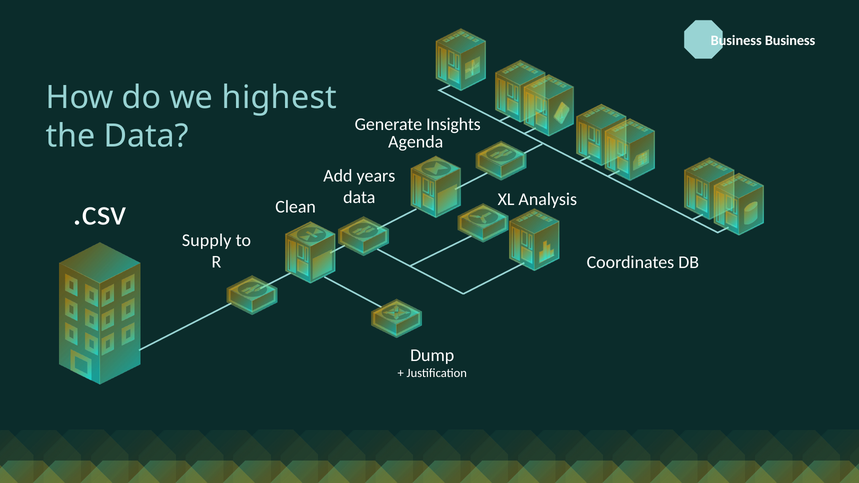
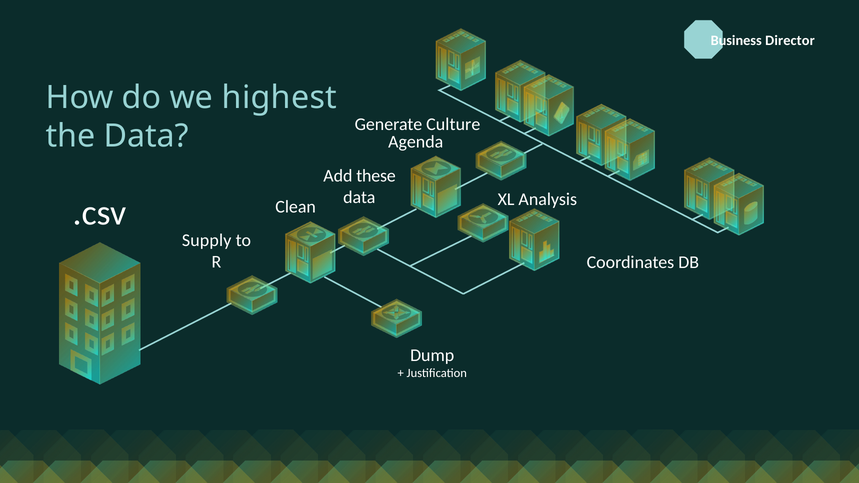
Business Business: Business -> Director
Insights: Insights -> Culture
years: years -> these
